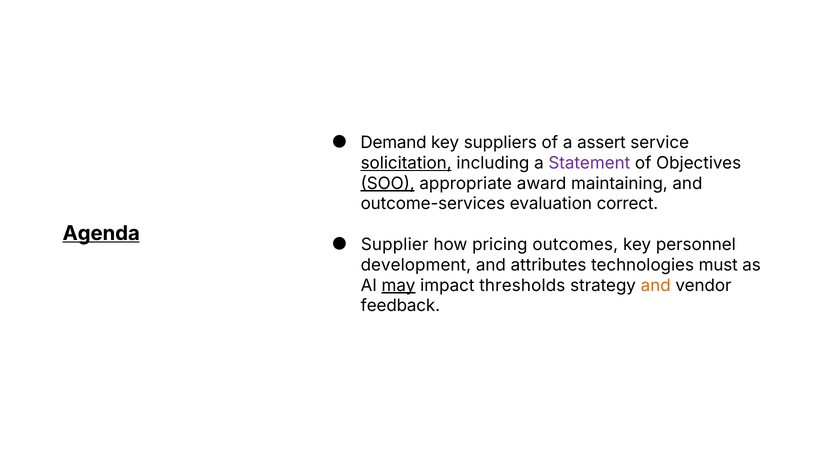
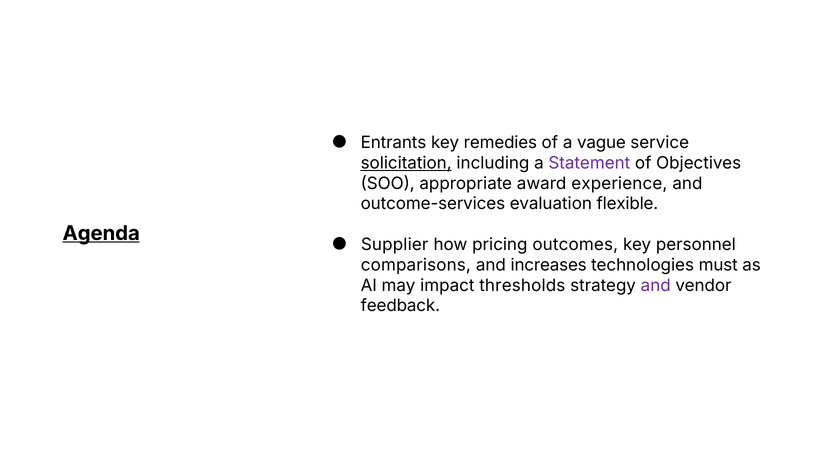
Demand: Demand -> Entrants
suppliers: suppliers -> remedies
assert: assert -> vague
SOO underline: present -> none
maintaining: maintaining -> experience
correct: correct -> flexible
development: development -> comparisons
attributes: attributes -> increases
may underline: present -> none
and at (656, 285) colour: orange -> purple
